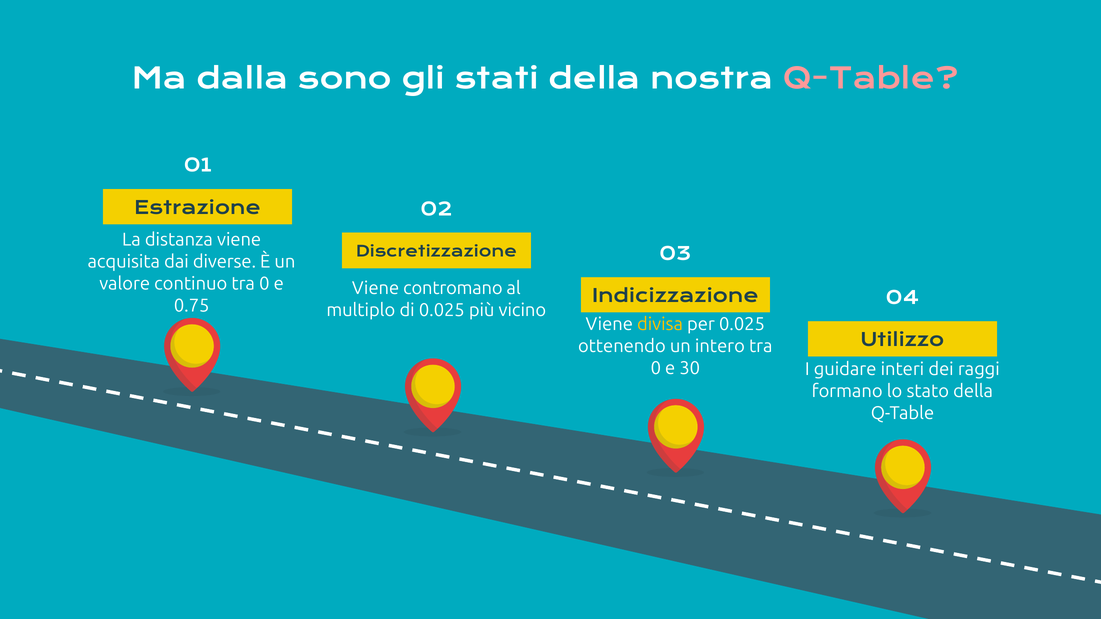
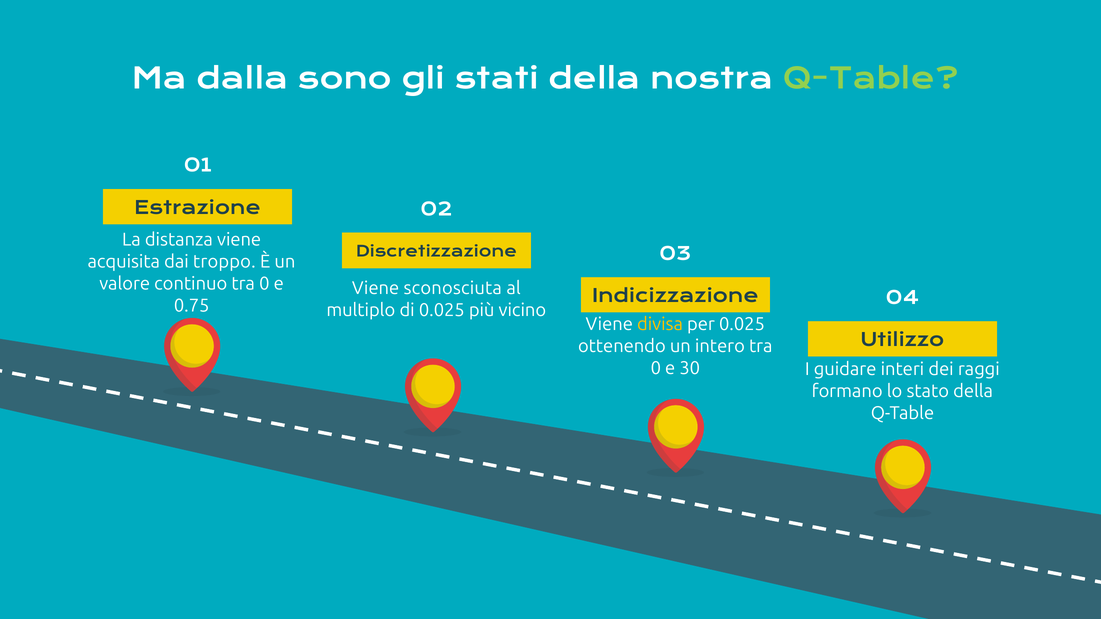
Q-Table at (871, 79) colour: pink -> light green
diverse: diverse -> troppo
contromano: contromano -> sconosciuta
